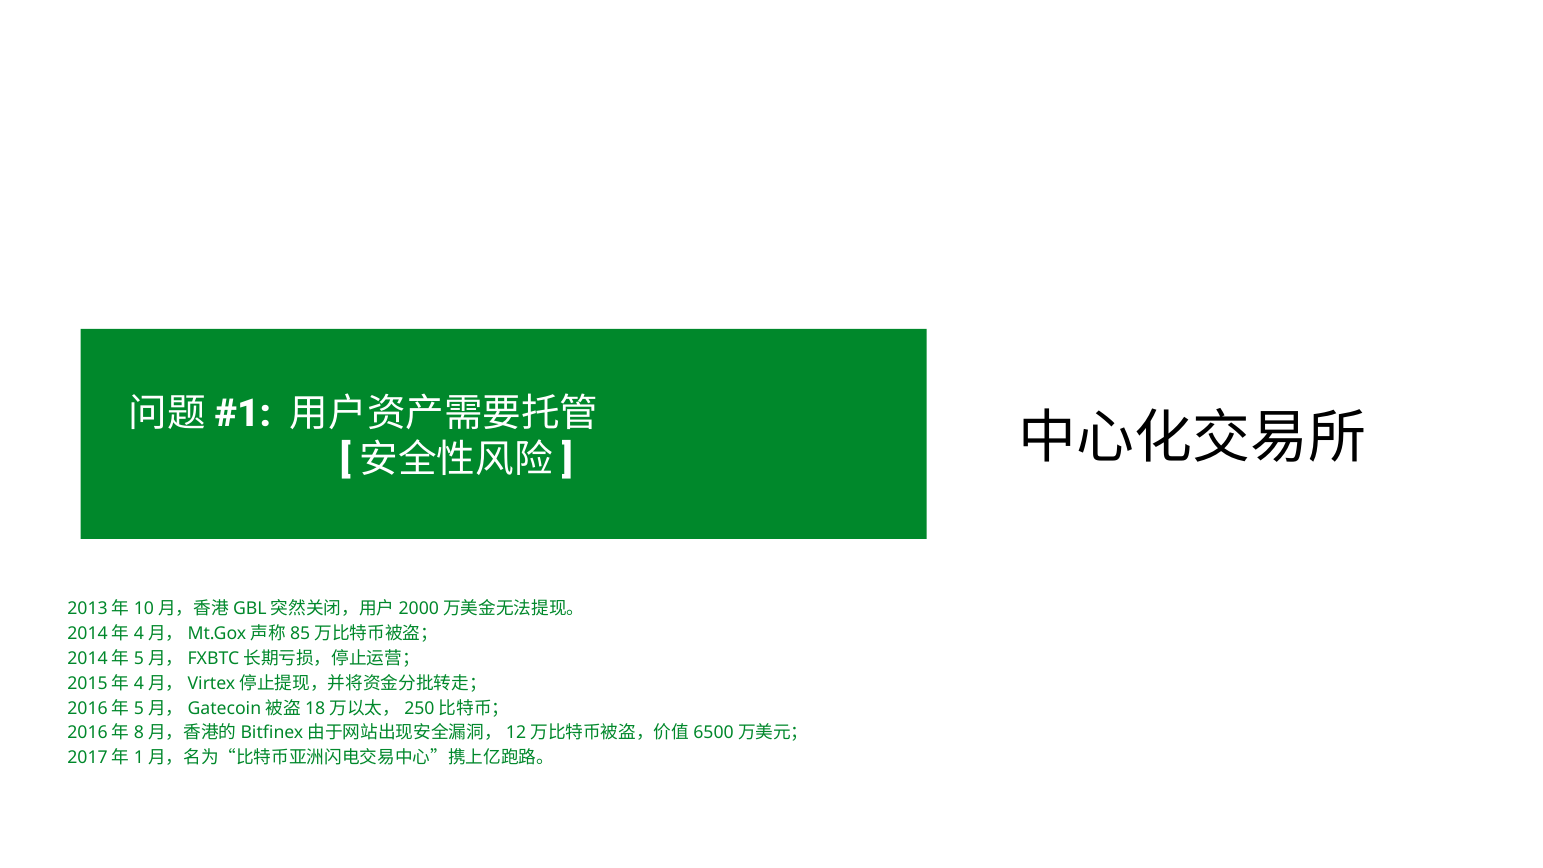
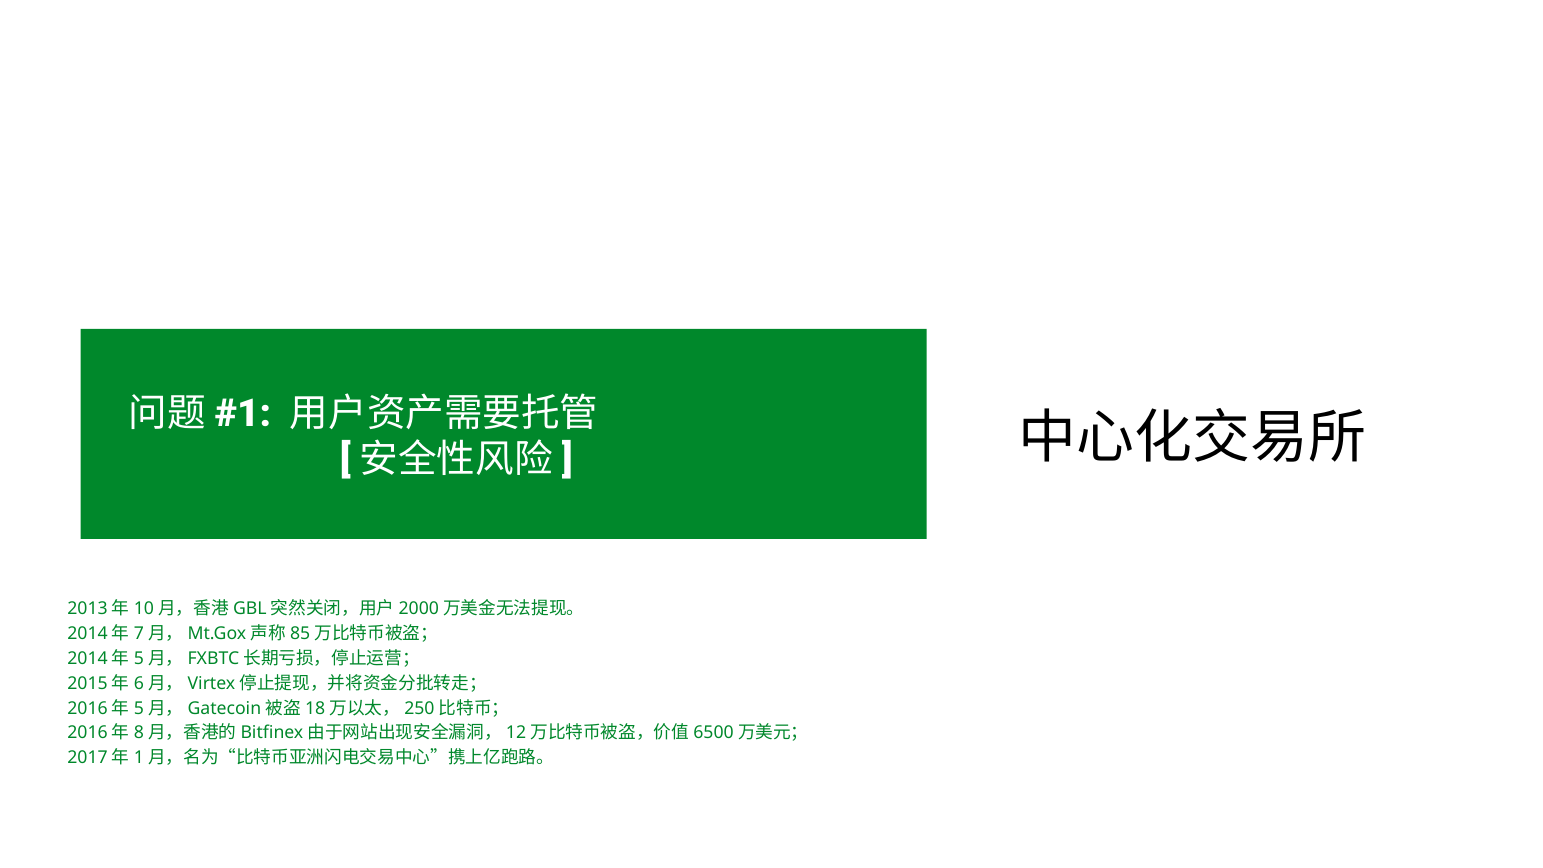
4 at (139, 634): 4 -> 7
4 at (139, 683): 4 -> 6
